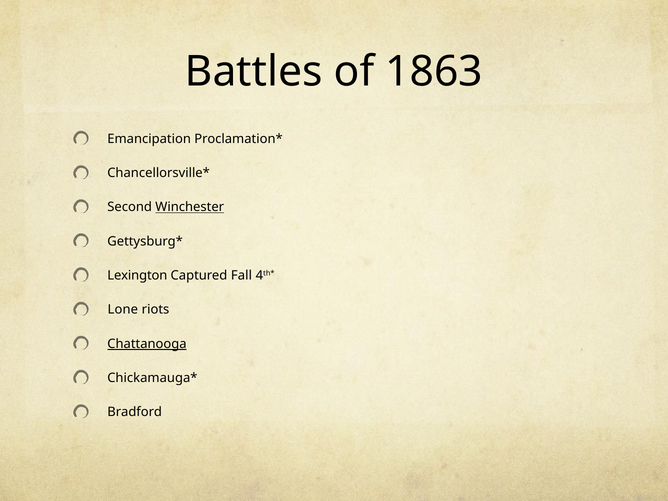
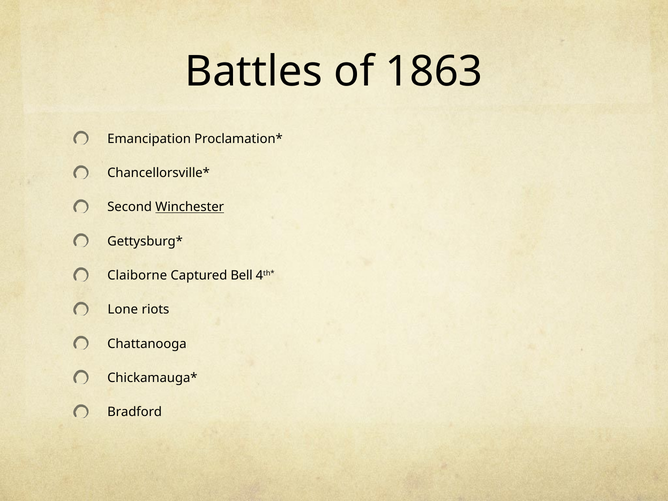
Lexington: Lexington -> Claiborne
Fall: Fall -> Bell
Chattanooga underline: present -> none
